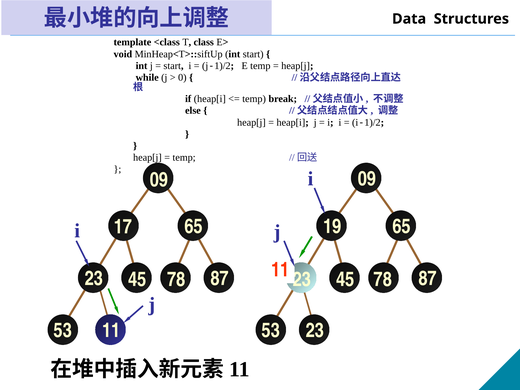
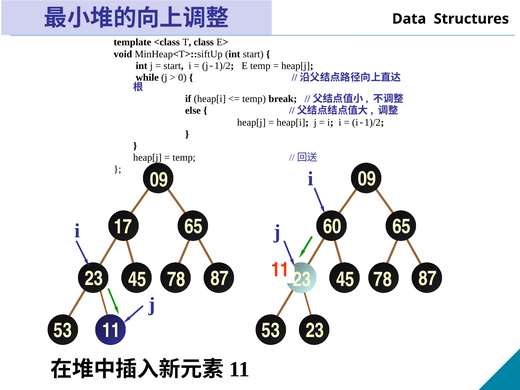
19: 19 -> 60
